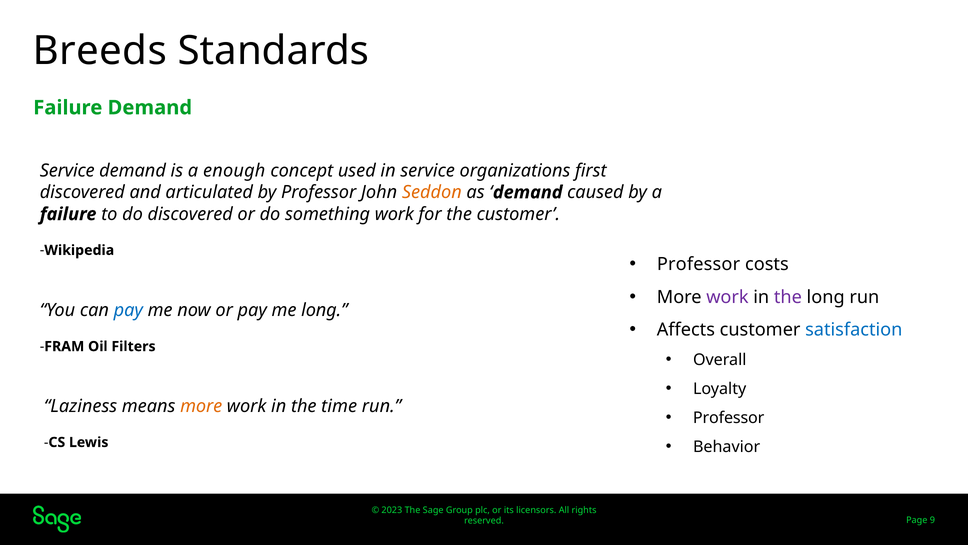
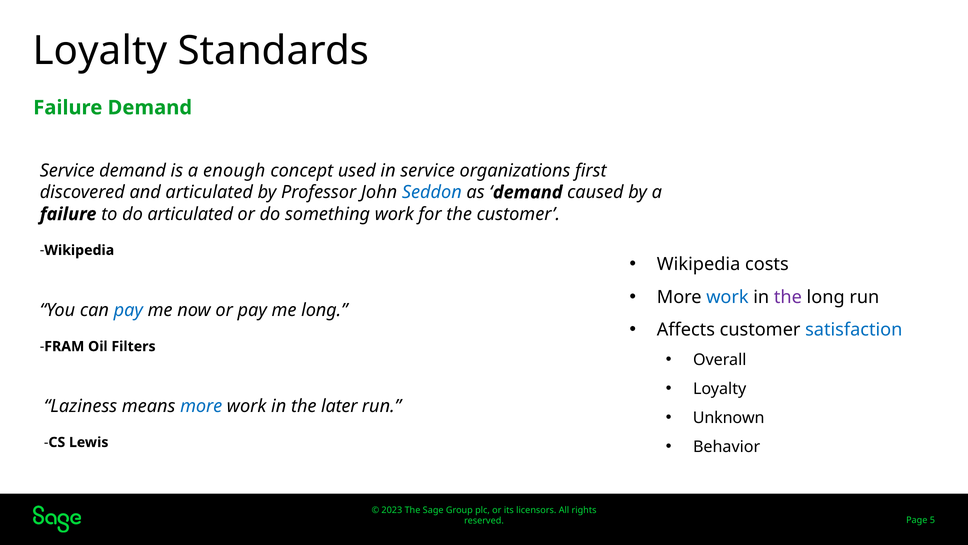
Breeds at (100, 51): Breeds -> Loyalty
Seddon colour: orange -> blue
do discovered: discovered -> articulated
Professor at (699, 264): Professor -> Wikipedia
work at (727, 297) colour: purple -> blue
more at (201, 406) colour: orange -> blue
time: time -> later
Professor at (729, 418): Professor -> Unknown
9: 9 -> 5
